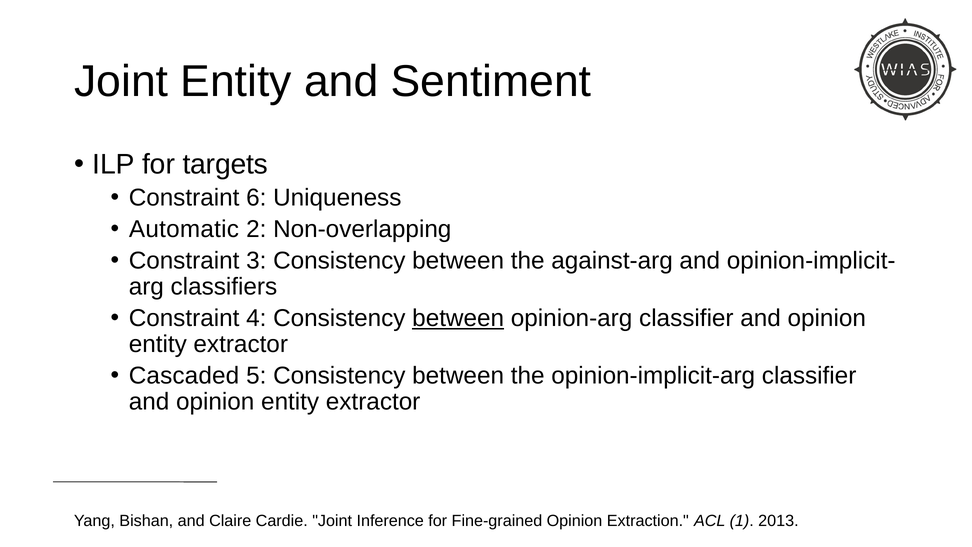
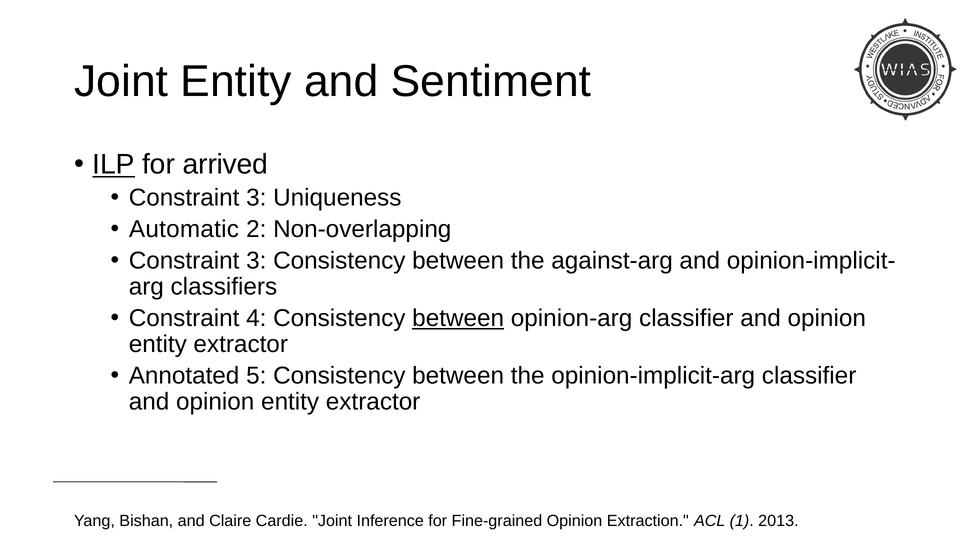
ILP underline: none -> present
targets: targets -> arrived
6 at (256, 198): 6 -> 3
Cascaded: Cascaded -> Annotated
